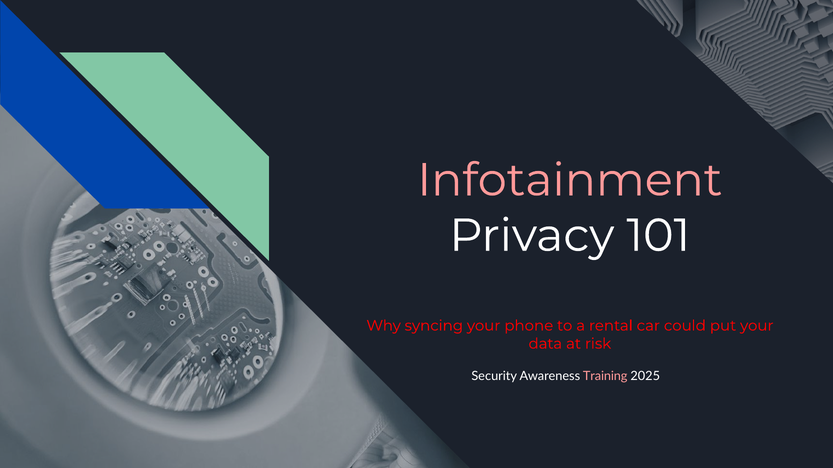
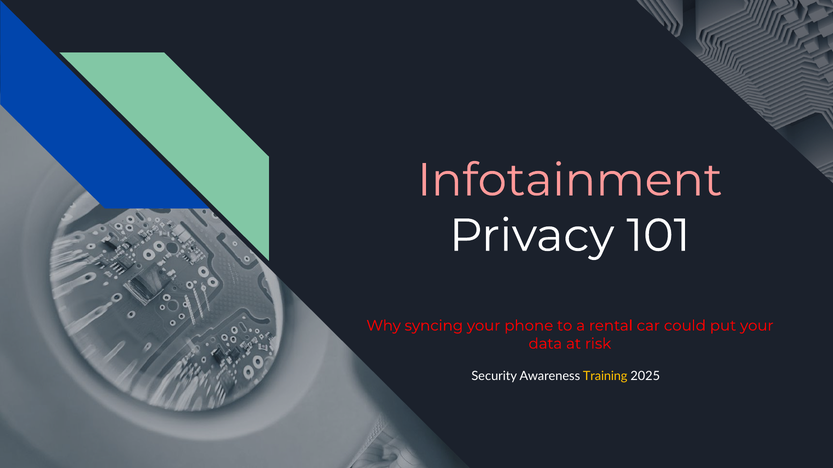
Training colour: pink -> yellow
